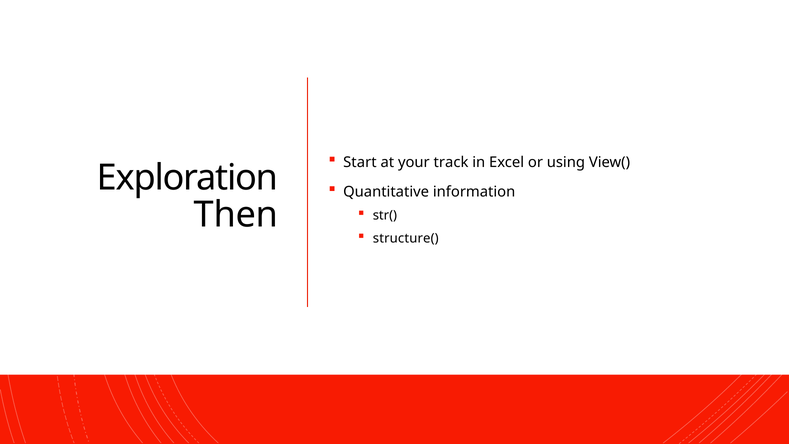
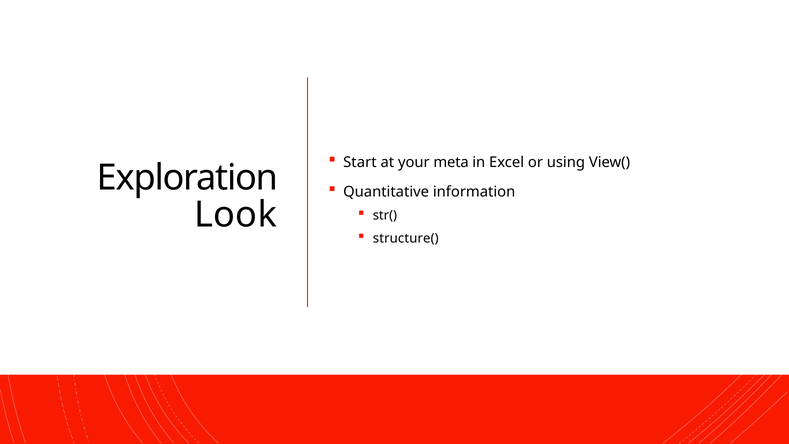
track: track -> meta
Then: Then -> Look
